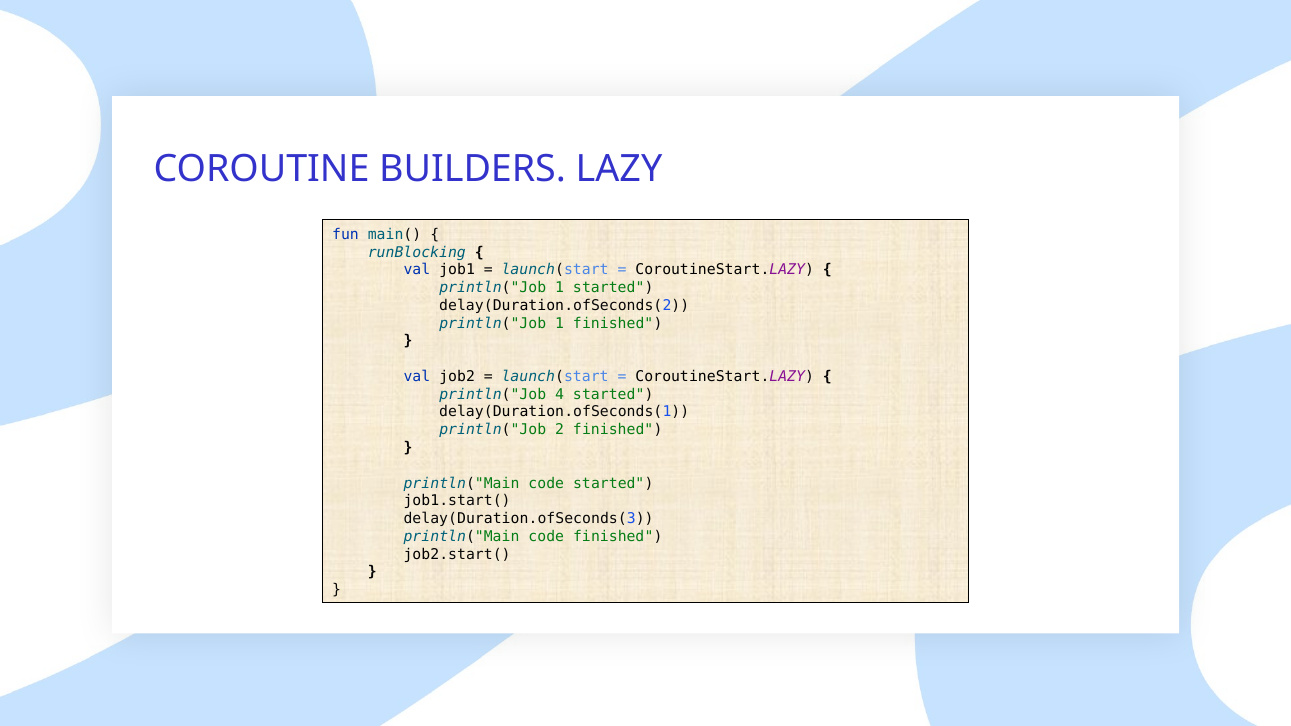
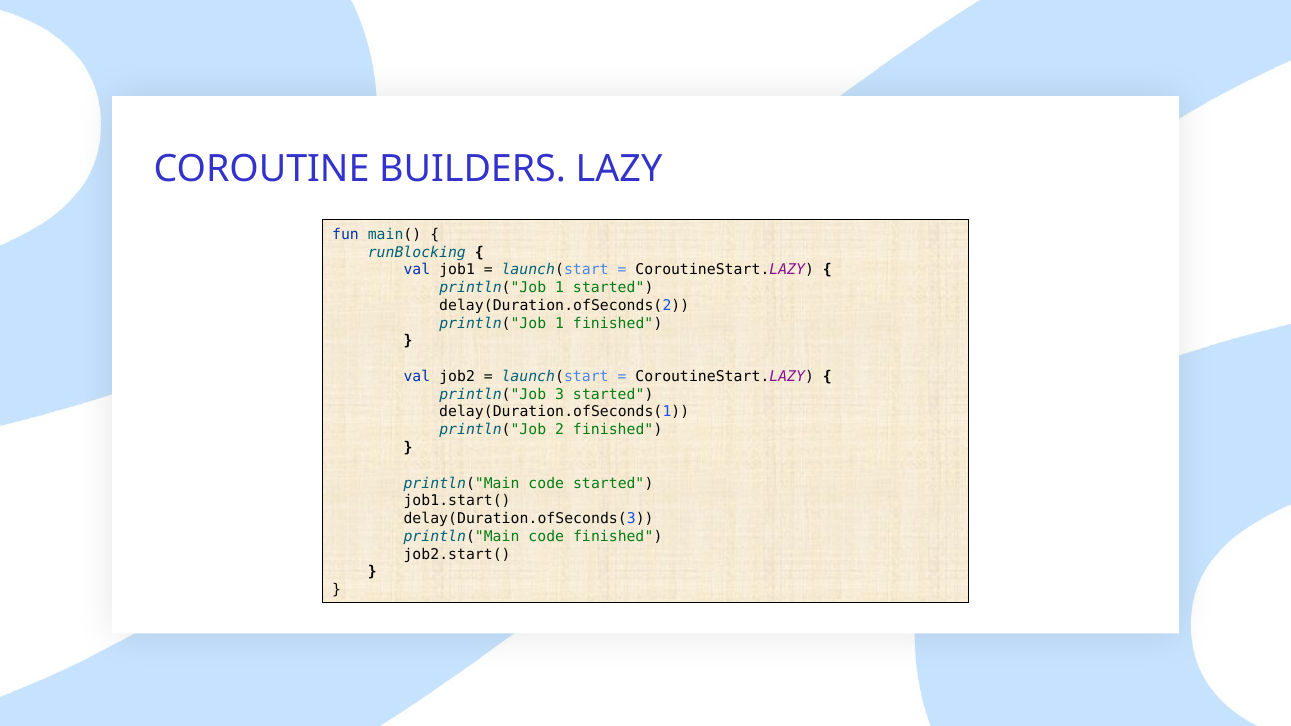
4: 4 -> 3
